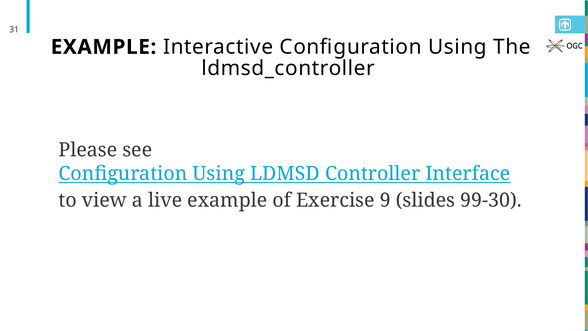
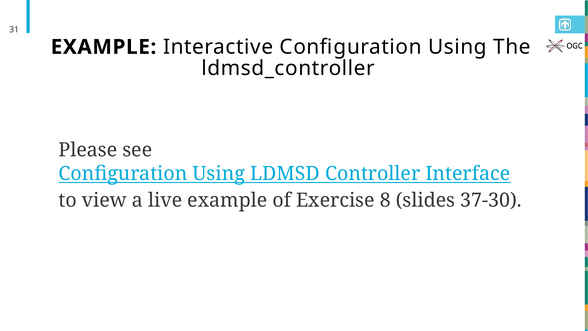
9: 9 -> 8
99-30: 99-30 -> 37-30
